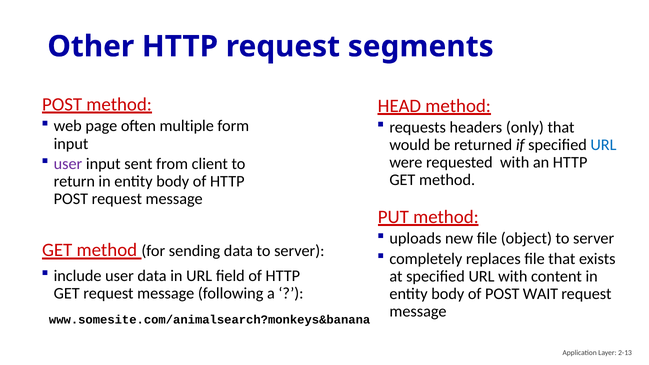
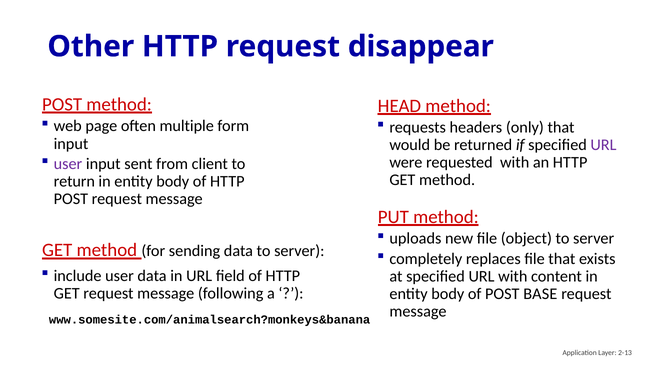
segments: segments -> disappear
URL at (603, 145) colour: blue -> purple
WAIT: WAIT -> BASE
